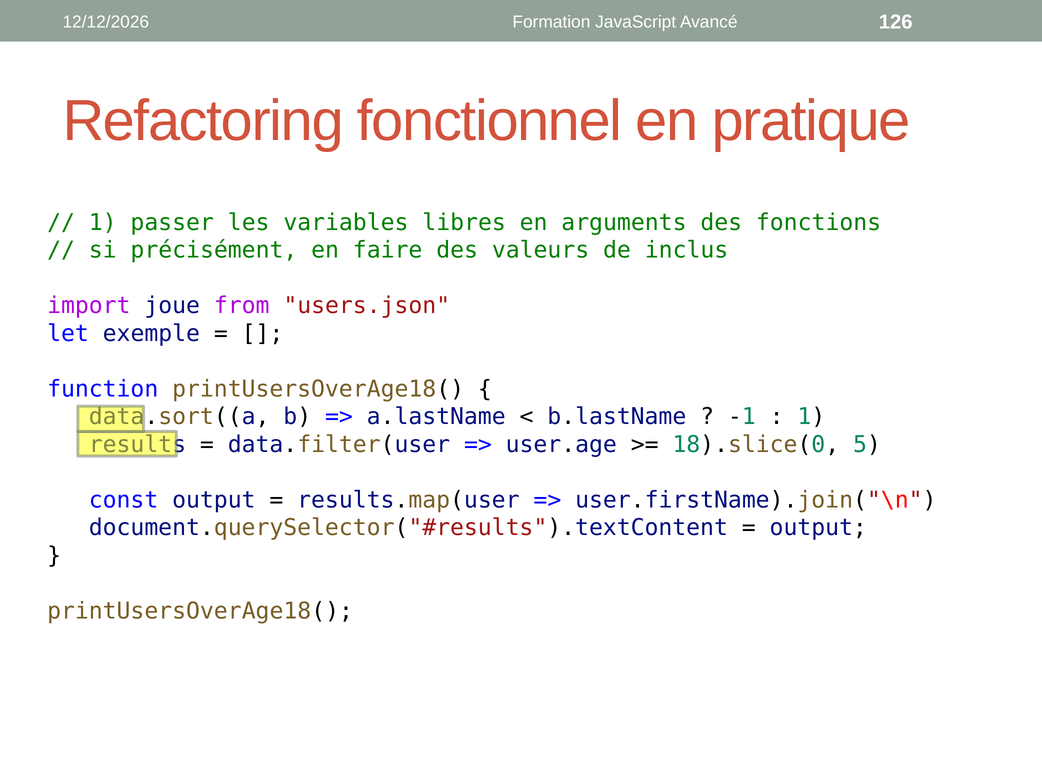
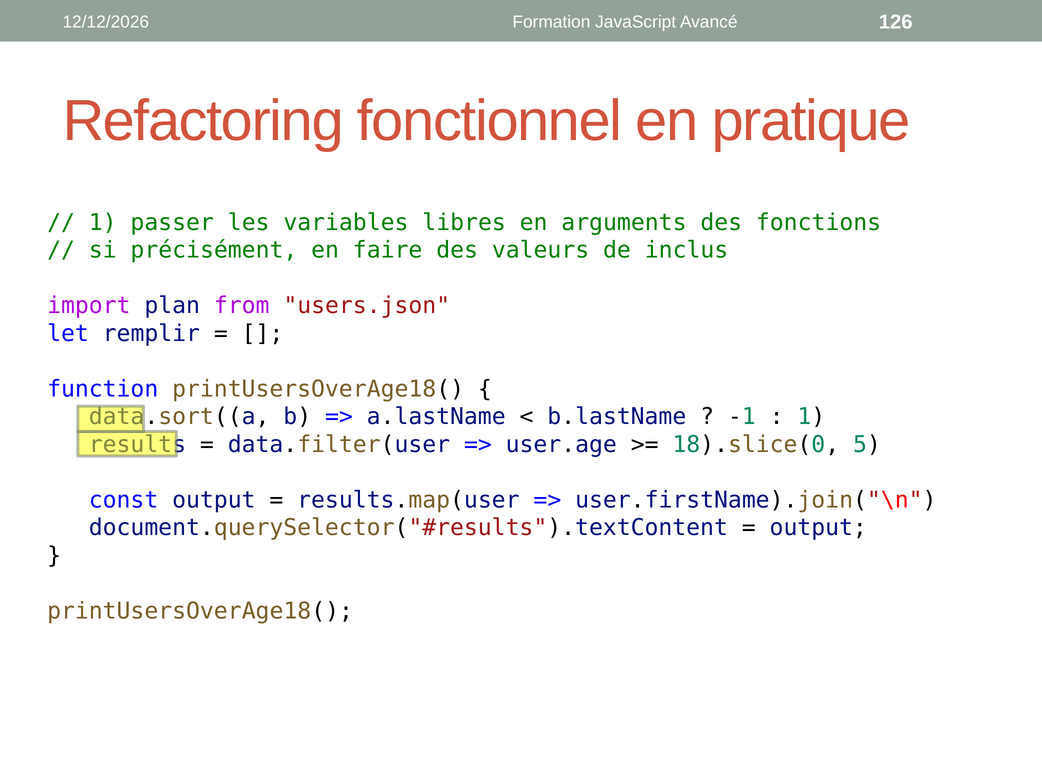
joue: joue -> plan
exemple: exemple -> remplir
